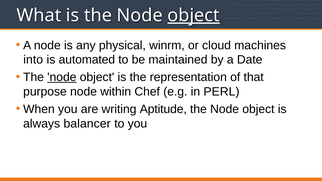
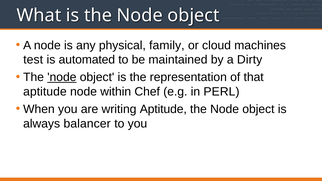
object at (194, 15) underline: present -> none
winrm: winrm -> family
into: into -> test
Date: Date -> Dirty
purpose at (45, 92): purpose -> aptitude
